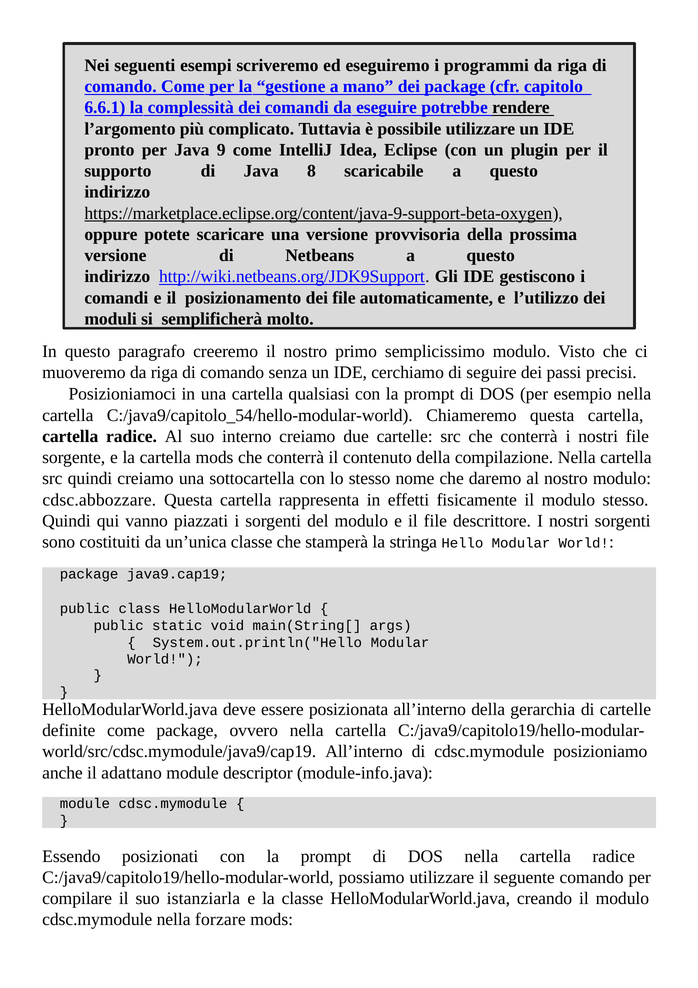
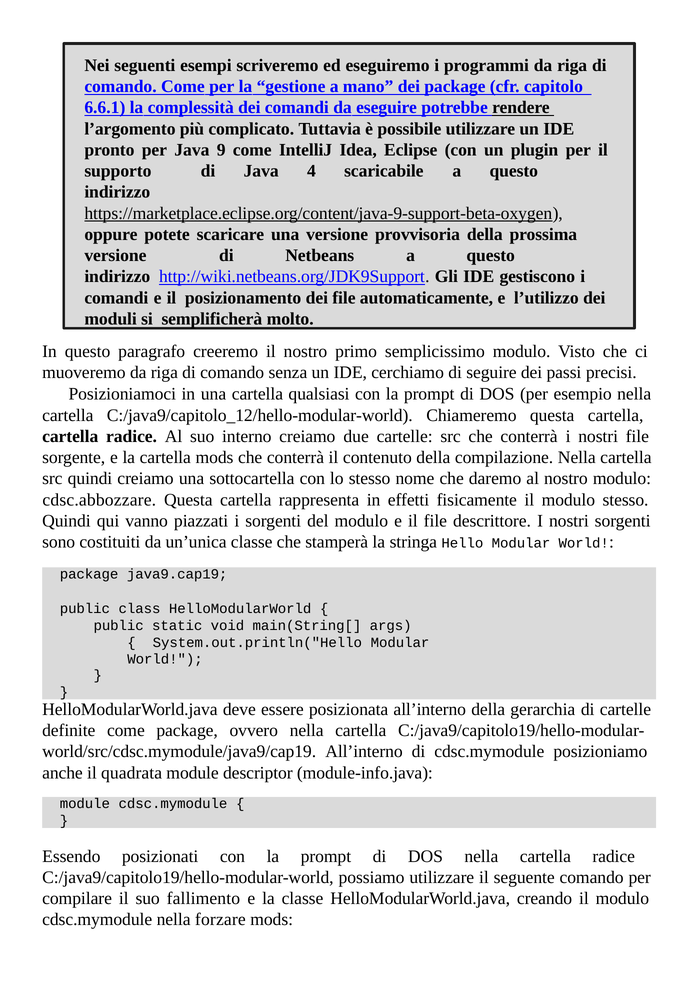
8: 8 -> 4
C:/java9/capitolo_54/hello-modular-world: C:/java9/capitolo_54/hello-modular-world -> C:/java9/capitolo_12/hello-modular-world
adattano: adattano -> quadrata
istanziarla: istanziarla -> fallimento
